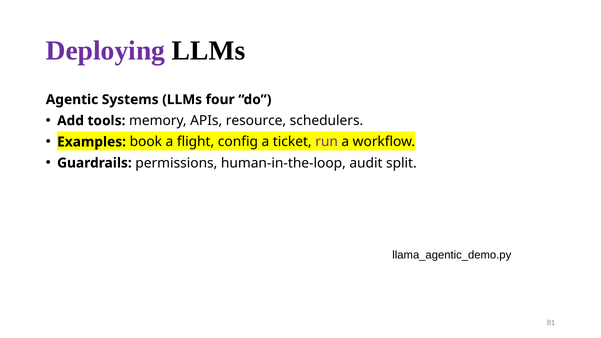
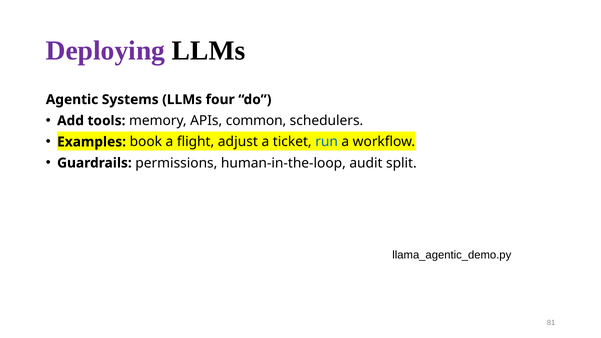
resource: resource -> common
config: config -> adjust
run colour: purple -> blue
